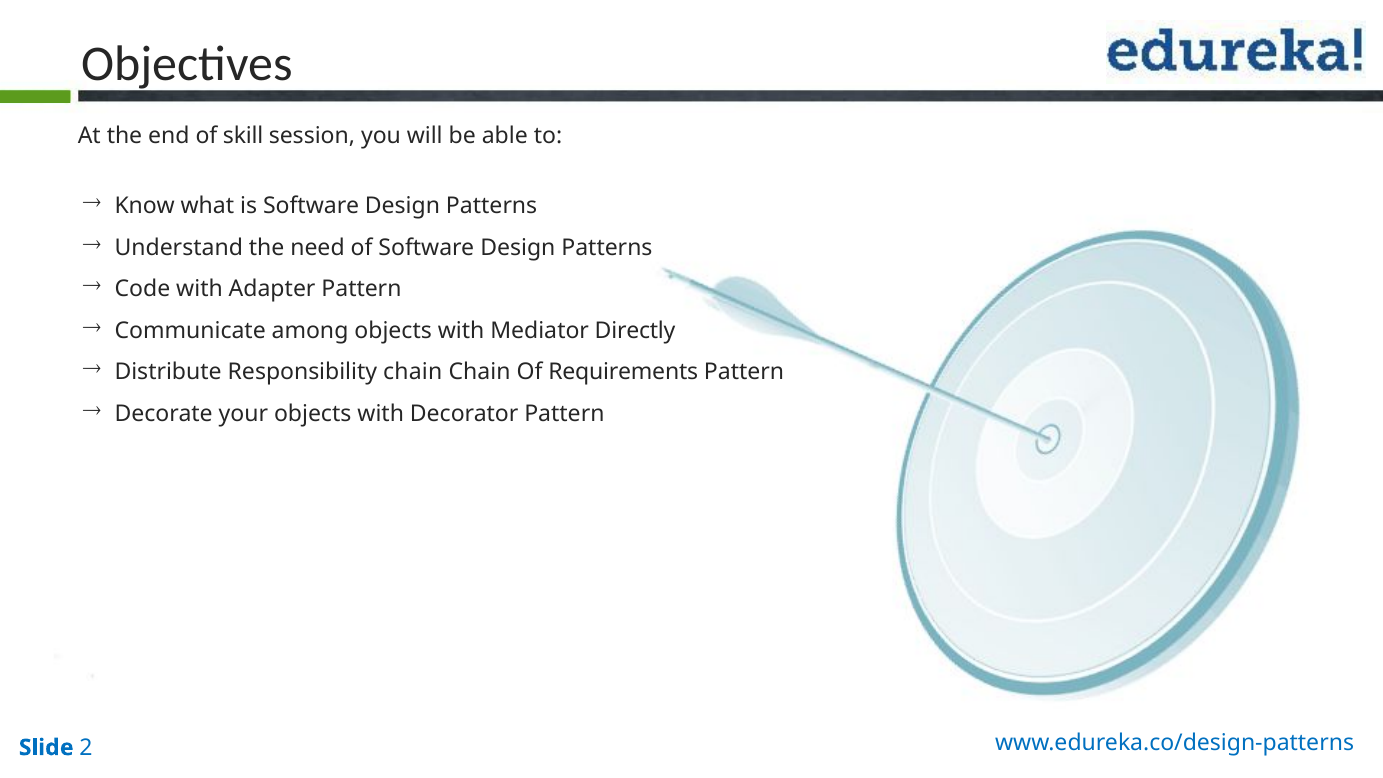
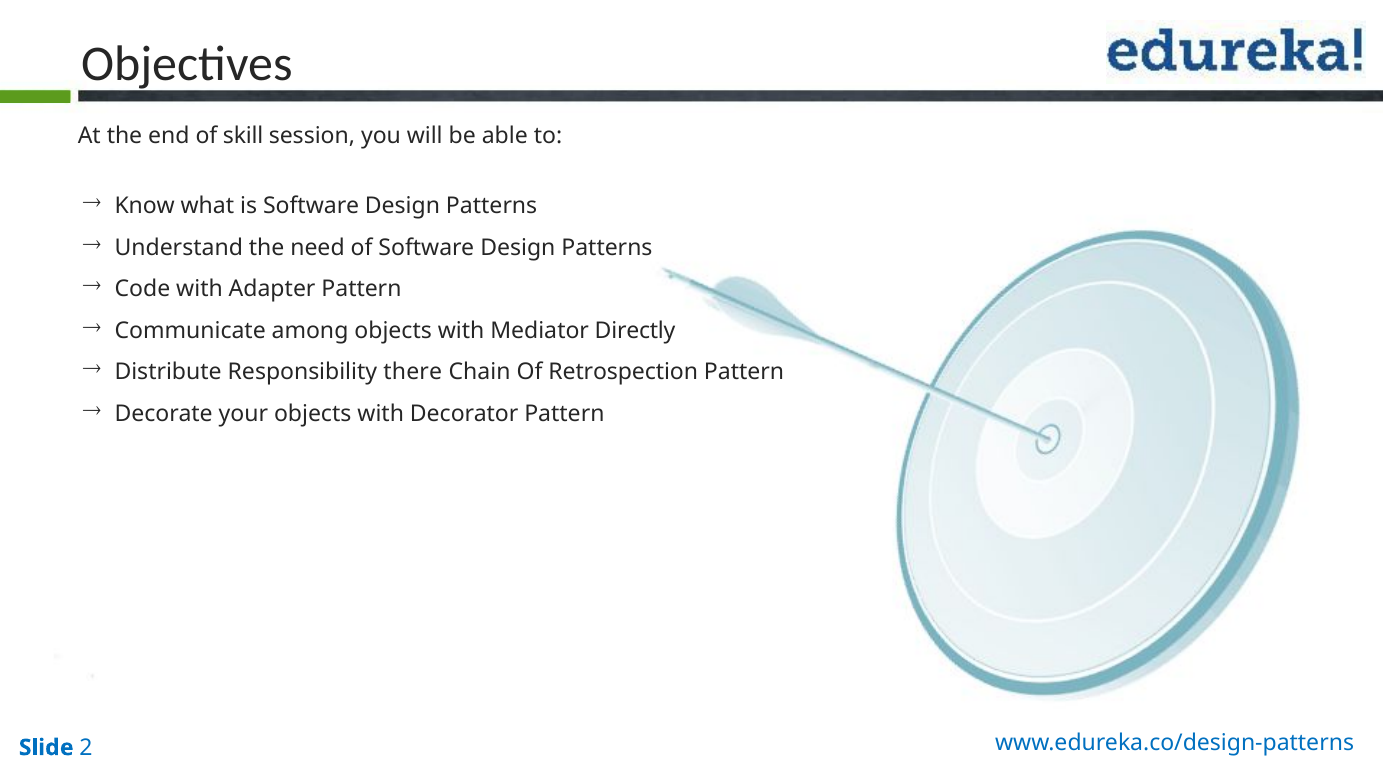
Responsibility chain: chain -> there
Requirements: Requirements -> Retrospection
